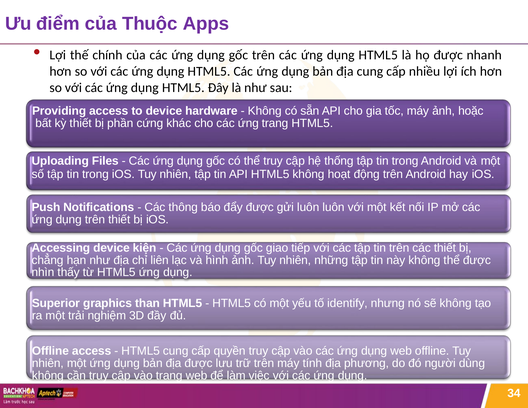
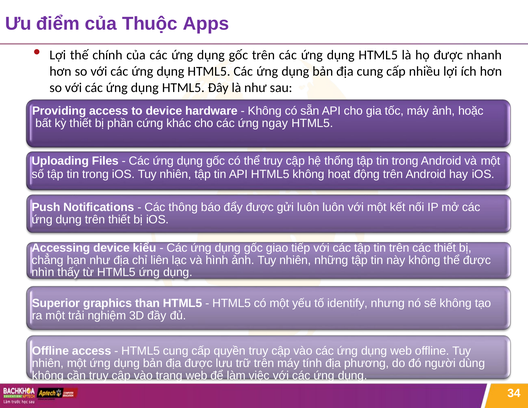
ứng trang: trang -> ngay
kiện: kiện -> kiểu
